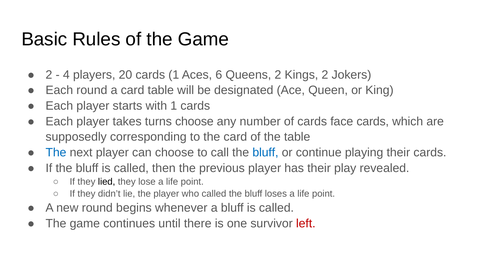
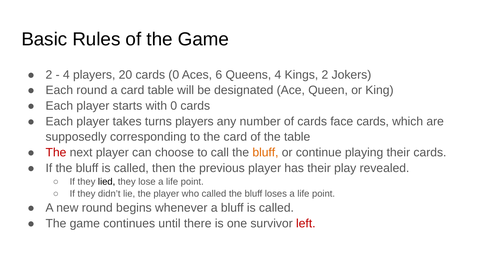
cards 1: 1 -> 0
Queens 2: 2 -> 4
with 1: 1 -> 0
turns choose: choose -> players
The at (56, 153) colour: blue -> red
bluff at (265, 153) colour: blue -> orange
